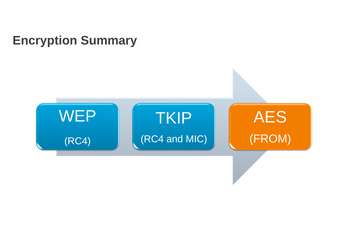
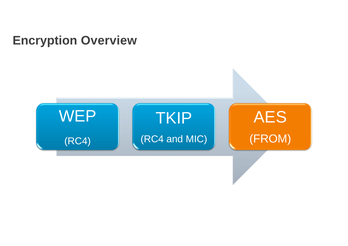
Summary: Summary -> Overview
